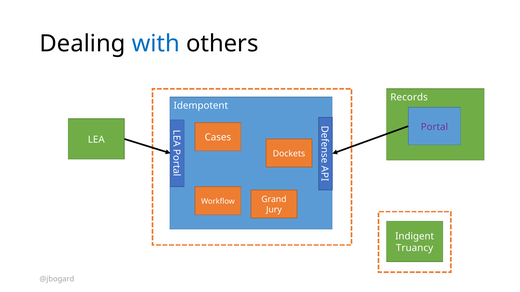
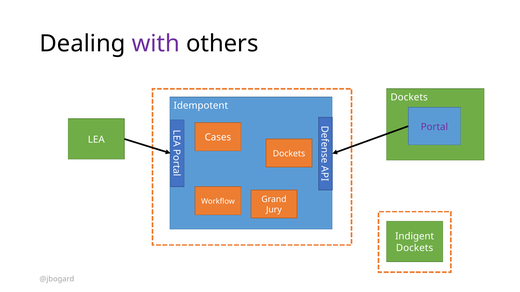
with colour: blue -> purple
Records at (409, 97): Records -> Dockets
Truancy at (415, 248): Truancy -> Dockets
